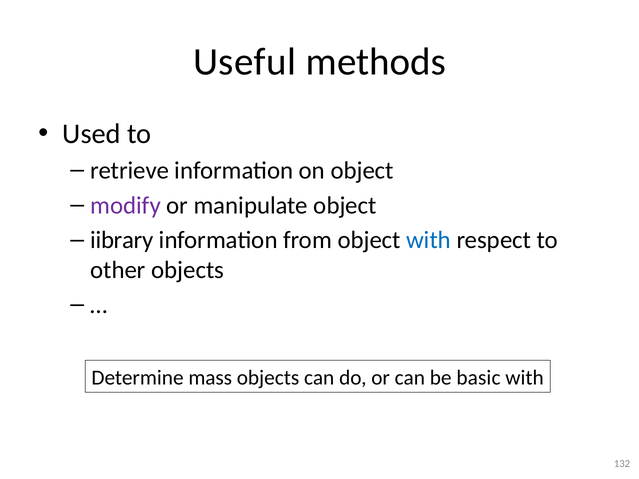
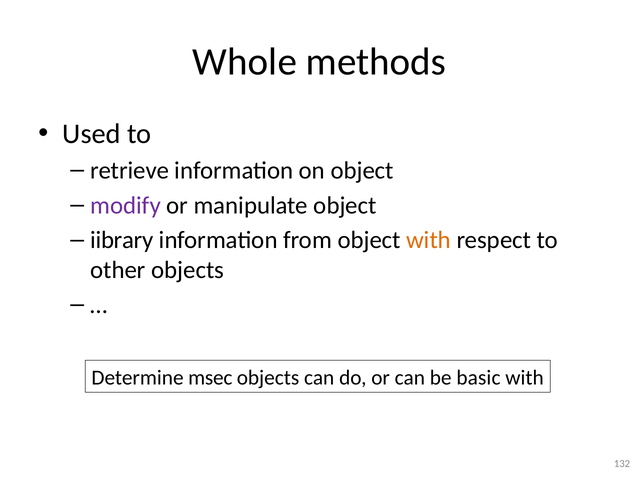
Useful: Useful -> Whole
with at (429, 240) colour: blue -> orange
mass: mass -> msec
